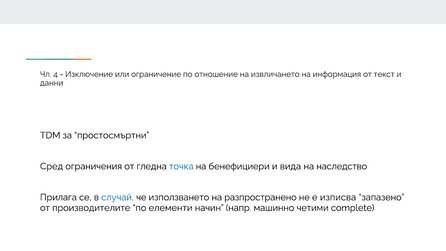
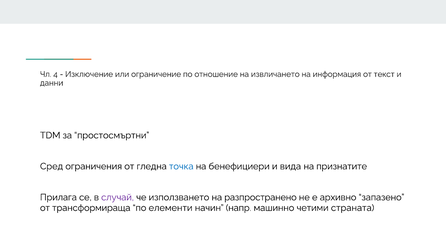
наследство: наследство -> признатите
случай colour: blue -> purple
изписва: изписва -> архивно
производителите: производителите -> трансформираща
complete: complete -> страната
